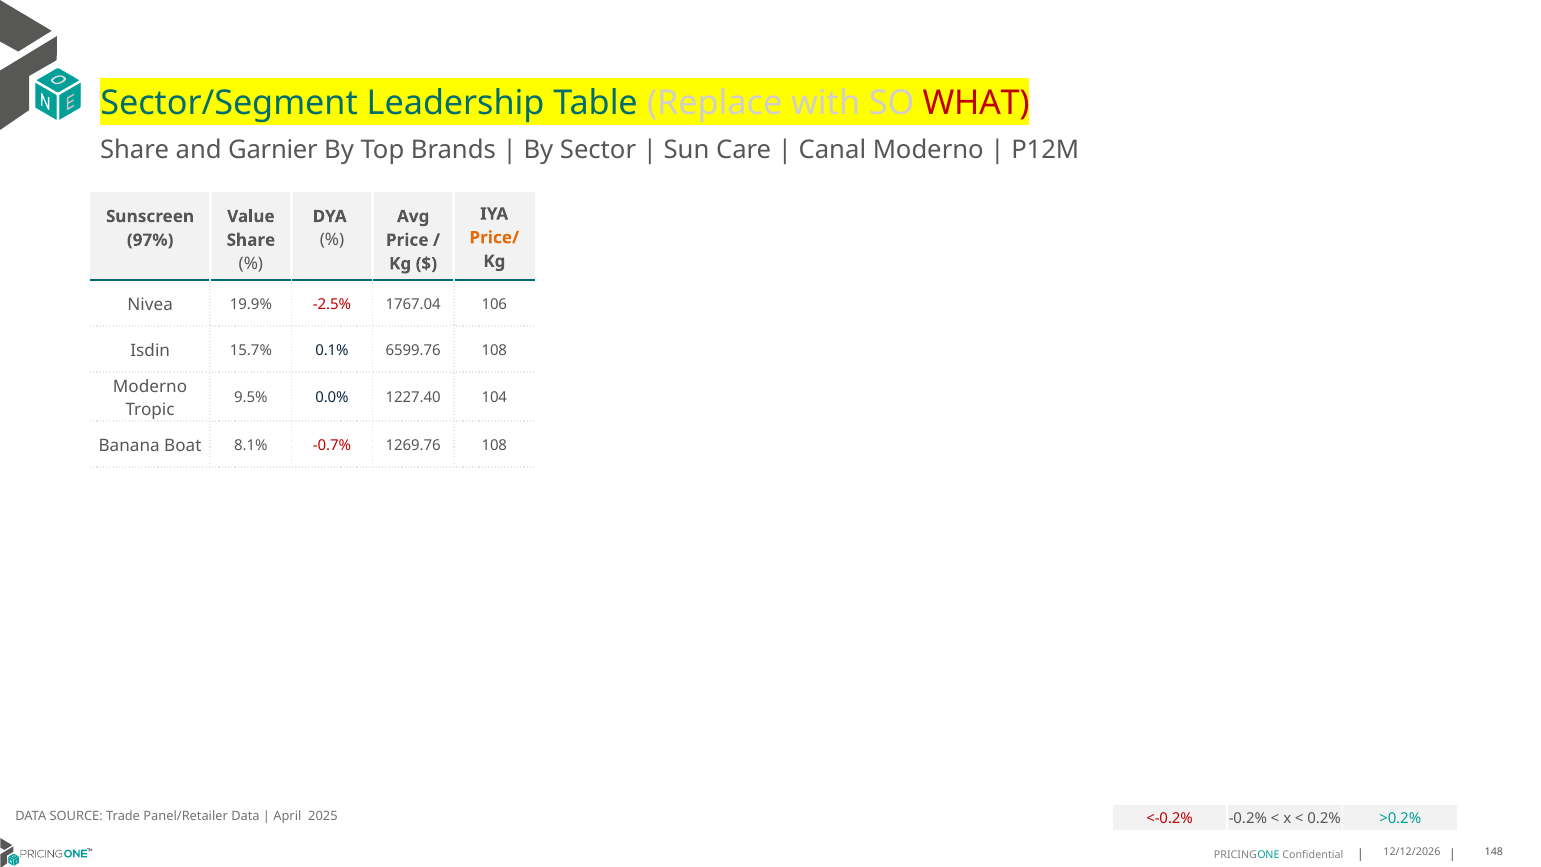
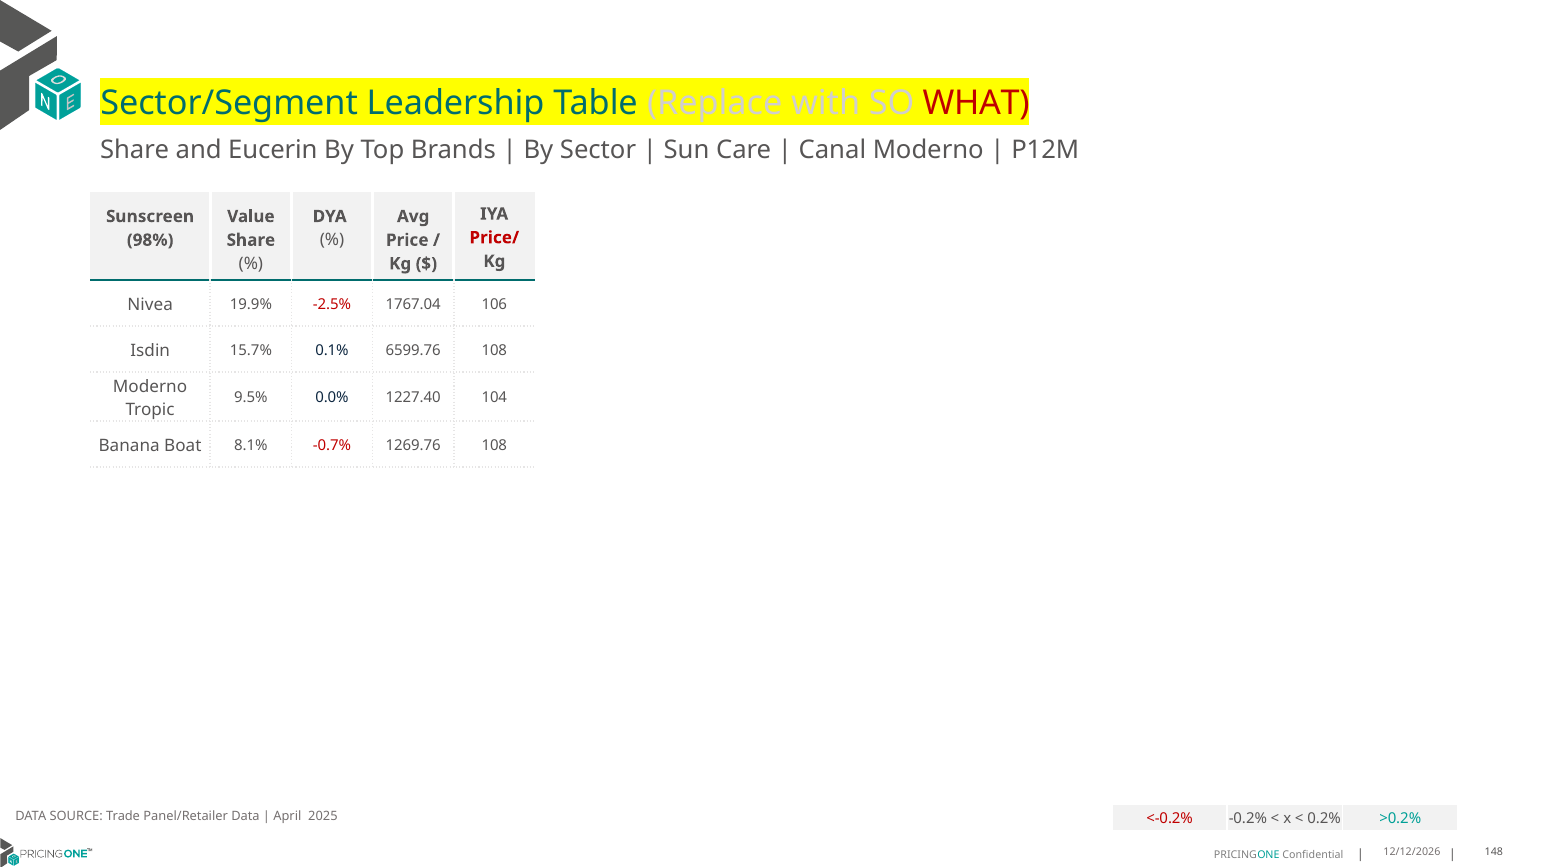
Garnier: Garnier -> Eucerin
Price/ colour: orange -> red
97%: 97% -> 98%
